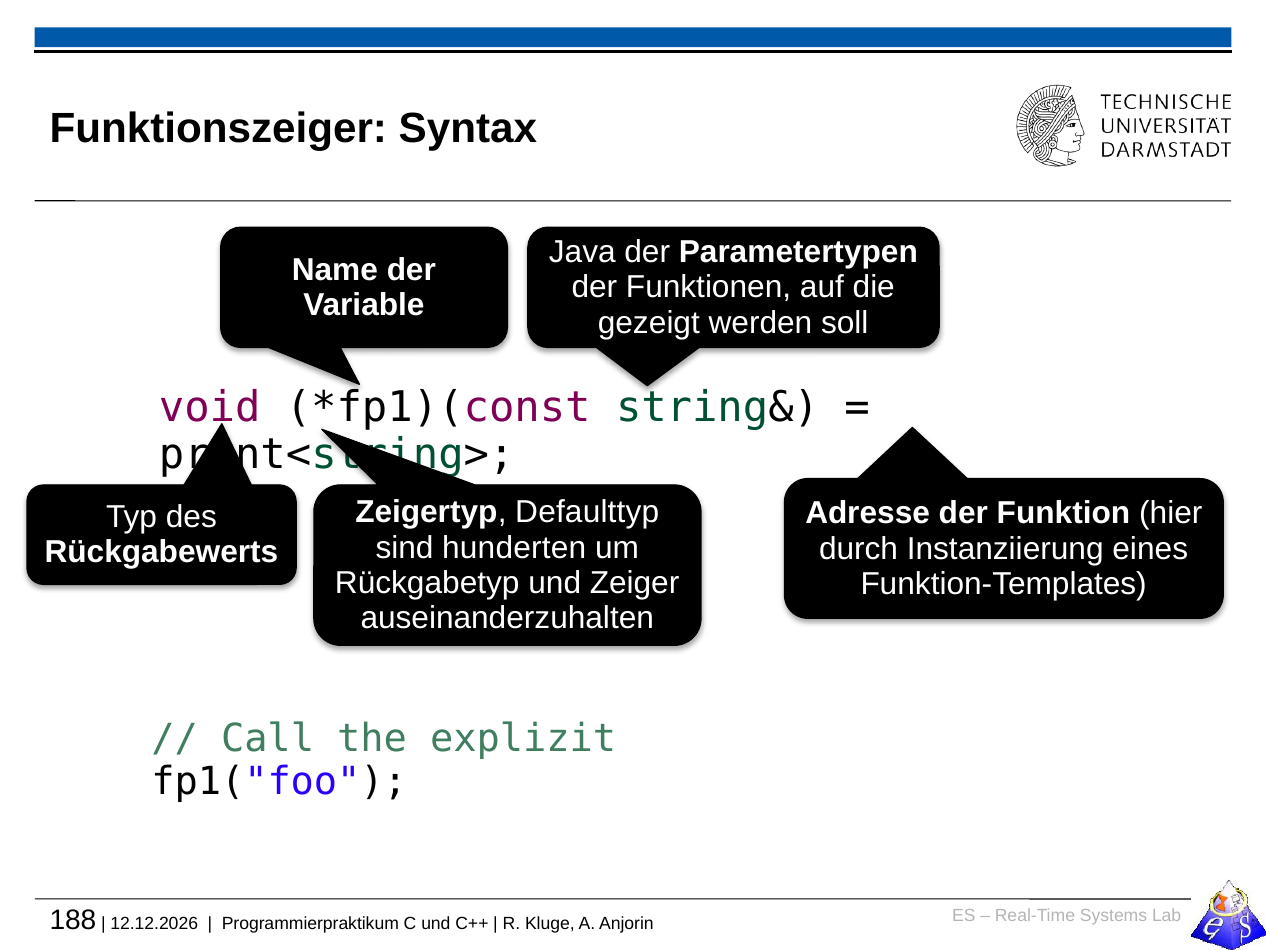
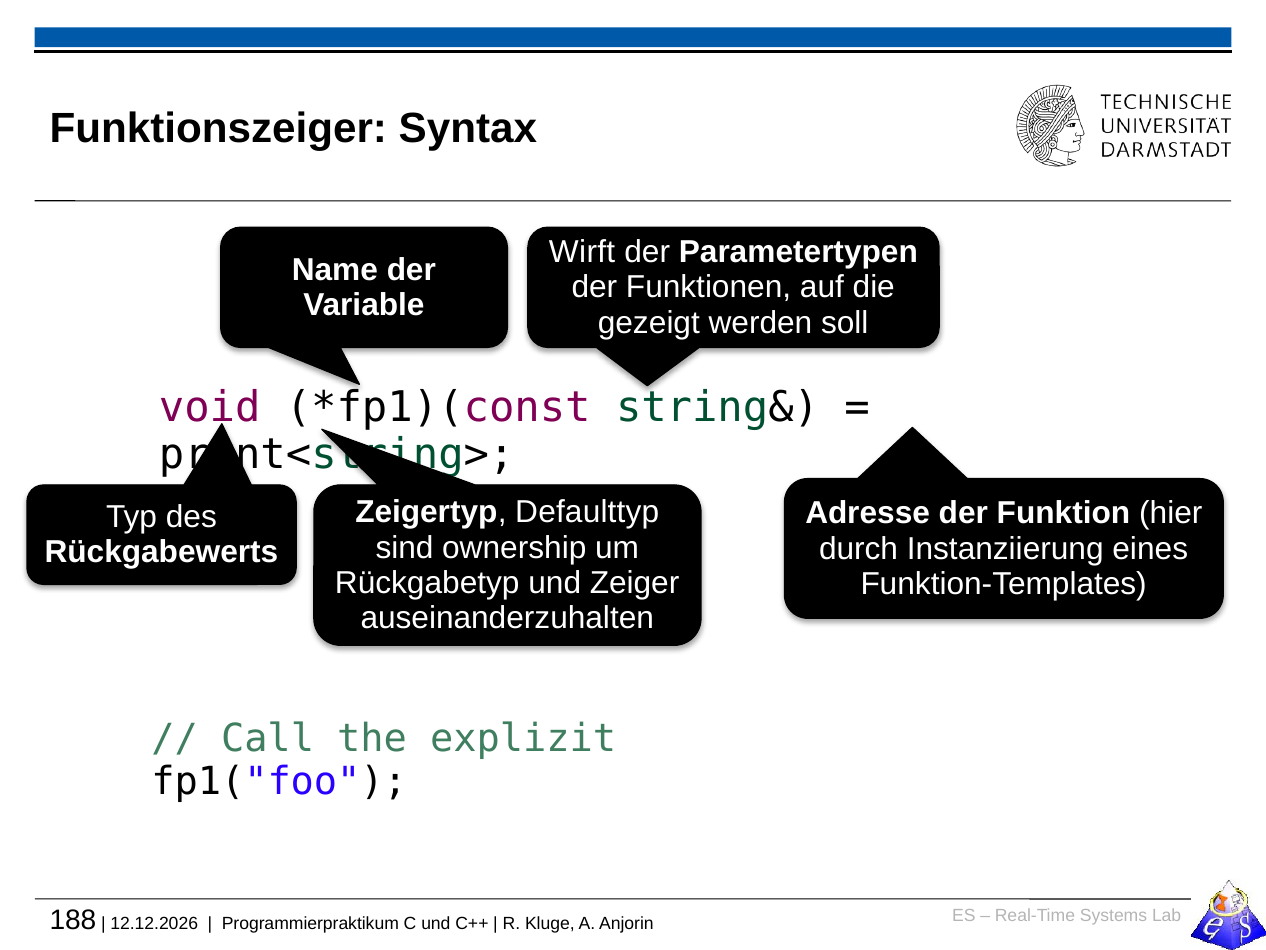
Java: Java -> Wirft
hunderten: hunderten -> ownership
